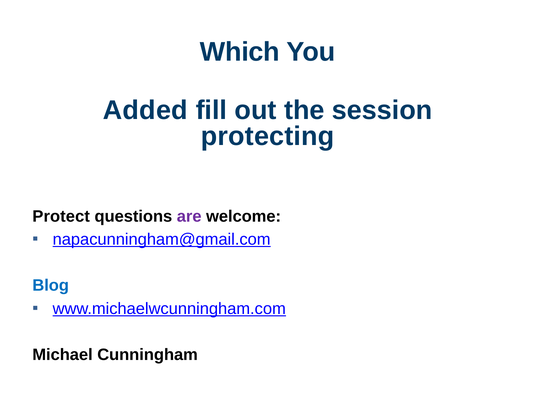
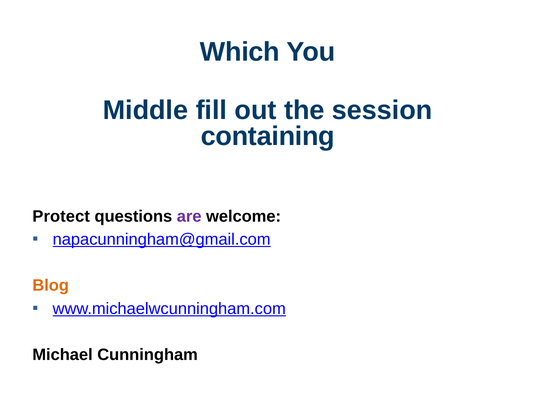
Added: Added -> Middle
protecting: protecting -> containing
Blog colour: blue -> orange
